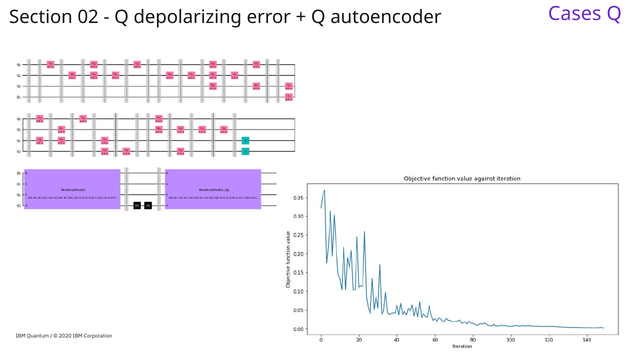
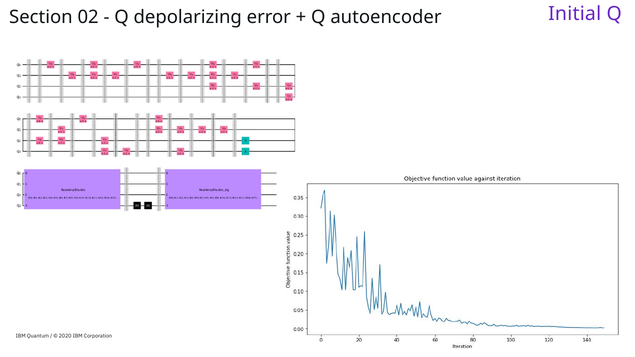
Cases: Cases -> Initial
